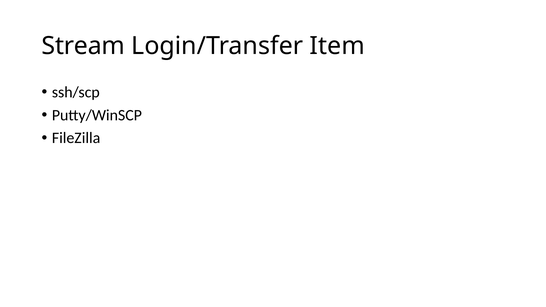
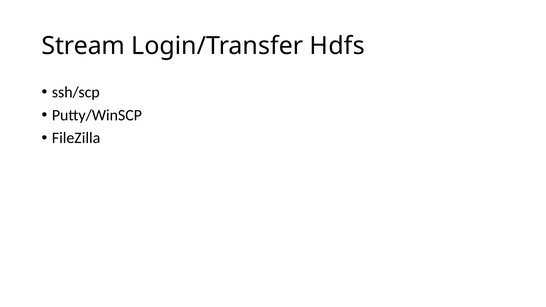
Item: Item -> Hdfs
